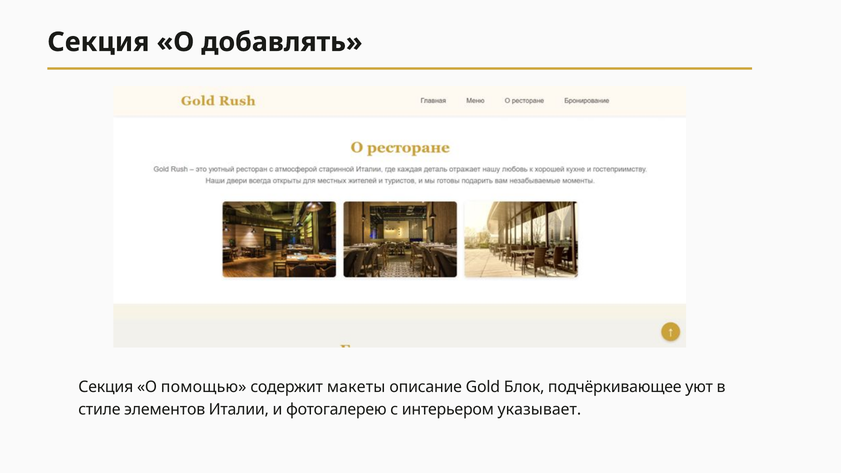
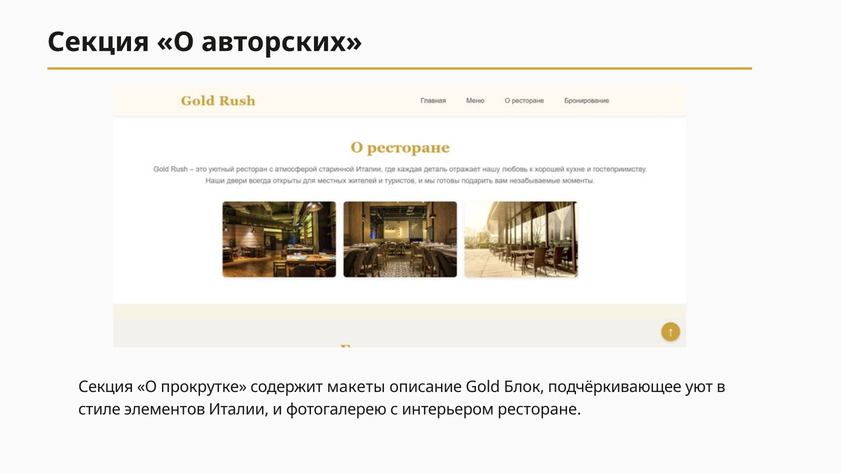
добавлять: добавлять -> авторских
помощью: помощью -> прокрутке
указывает: указывает -> ресторане
